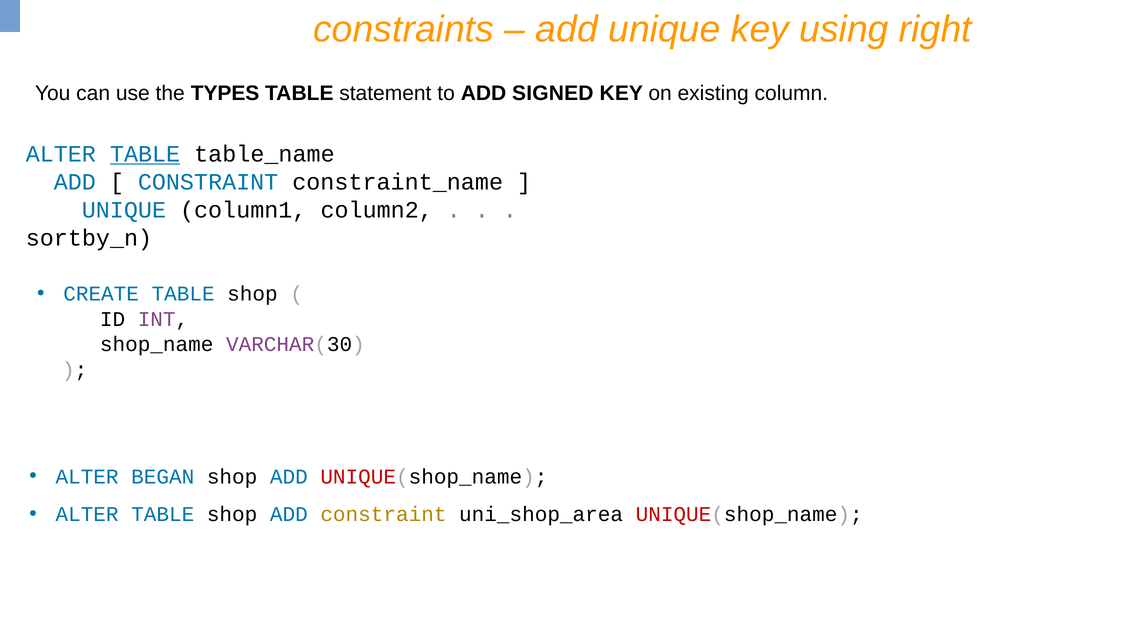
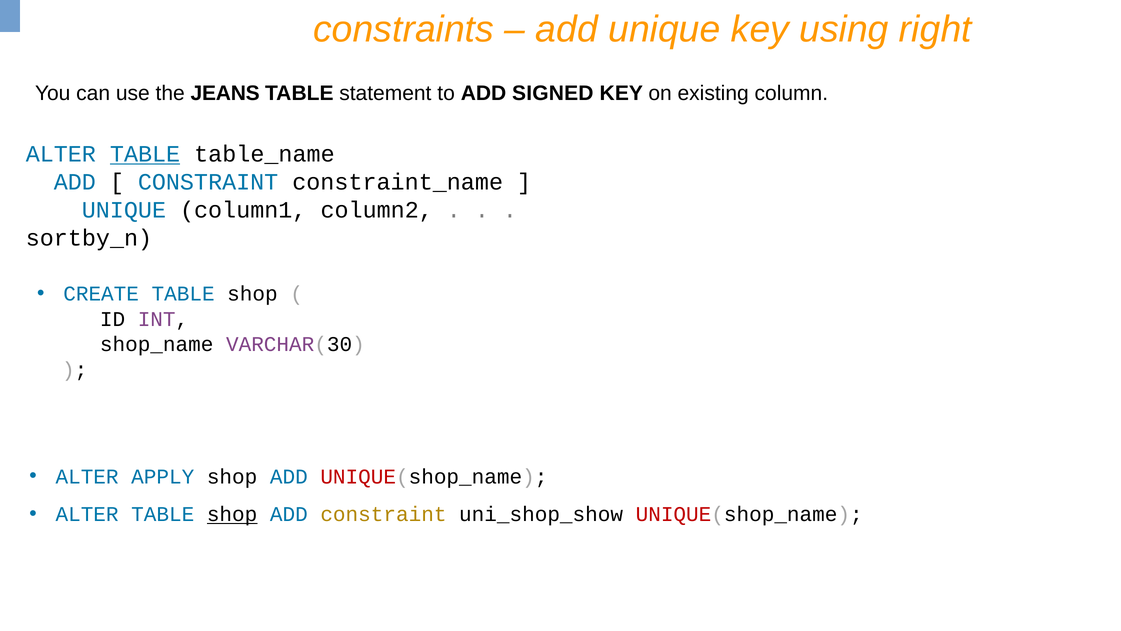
TYPES: TYPES -> JEANS
BEGAN: BEGAN -> APPLY
shop at (232, 514) underline: none -> present
uni_shop_area: uni_shop_area -> uni_shop_show
